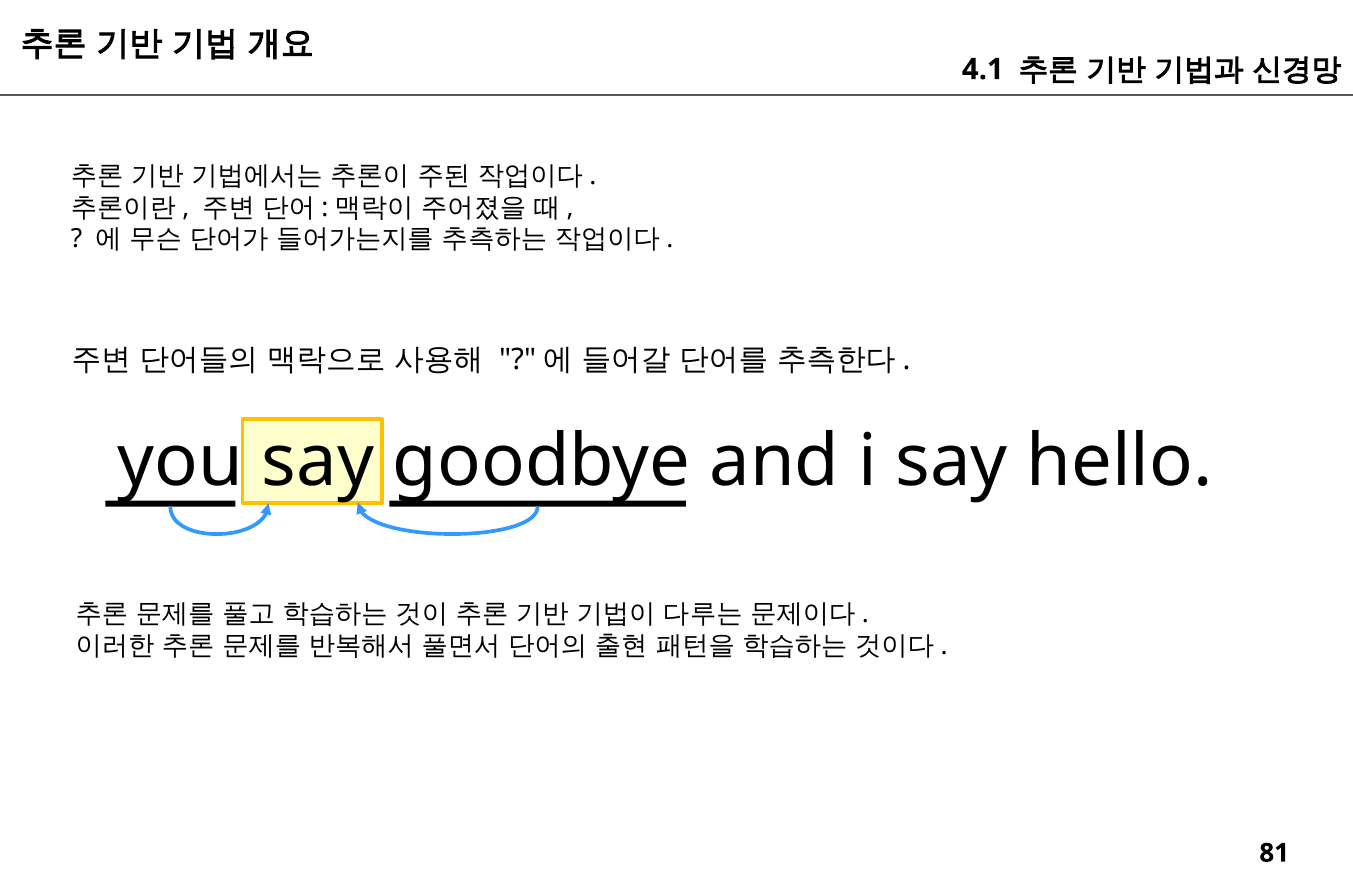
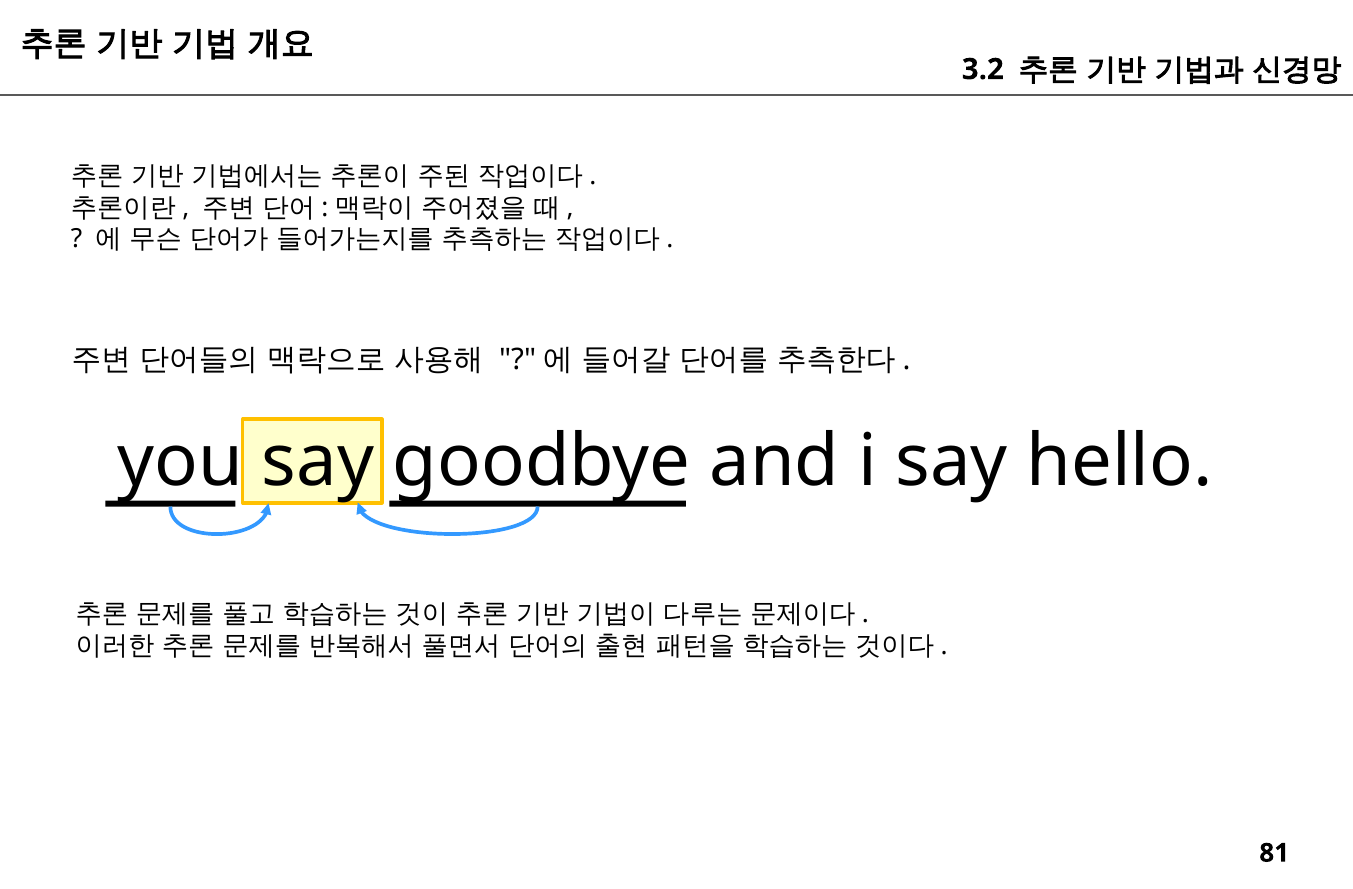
4.1: 4.1 -> 3.2
